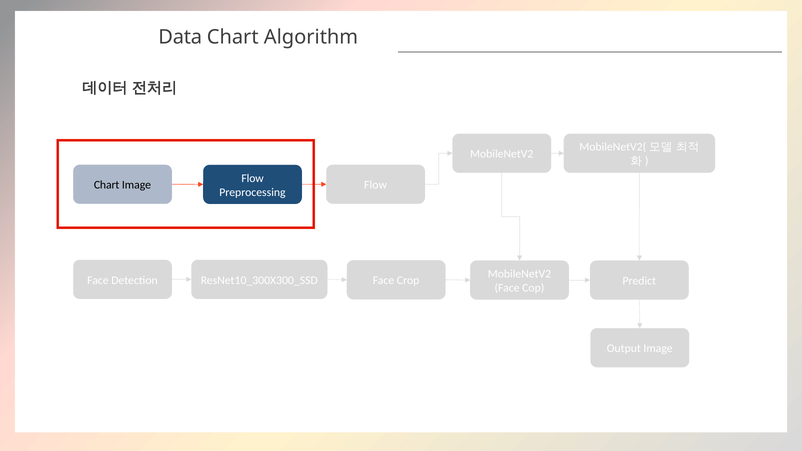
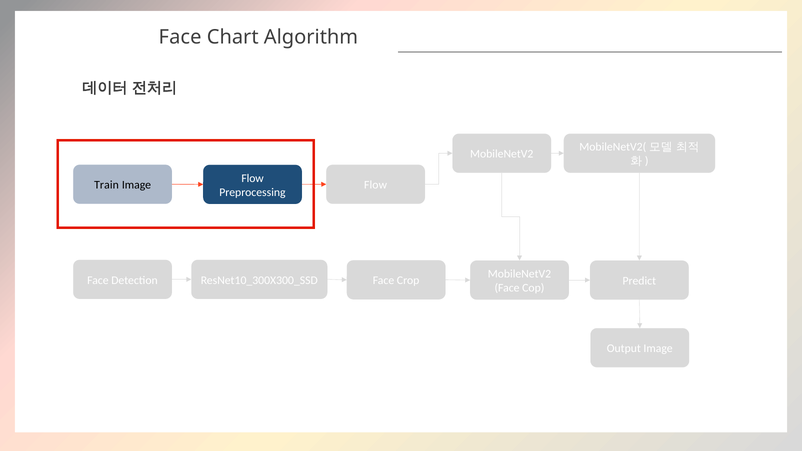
04-1 Data: Data -> Face
Chart at (107, 185): Chart -> Train
